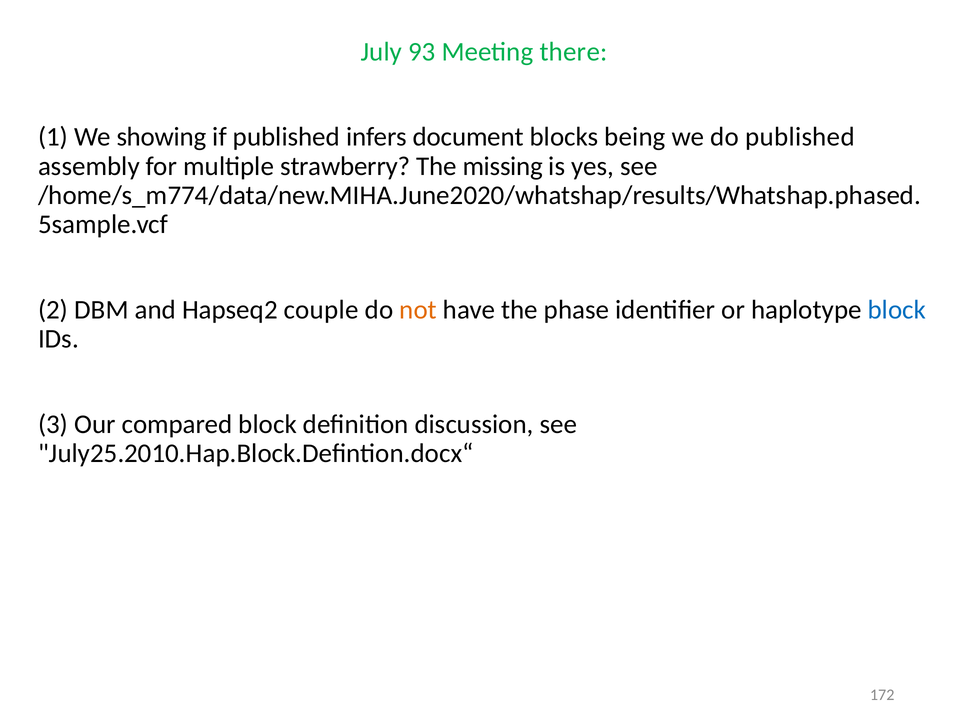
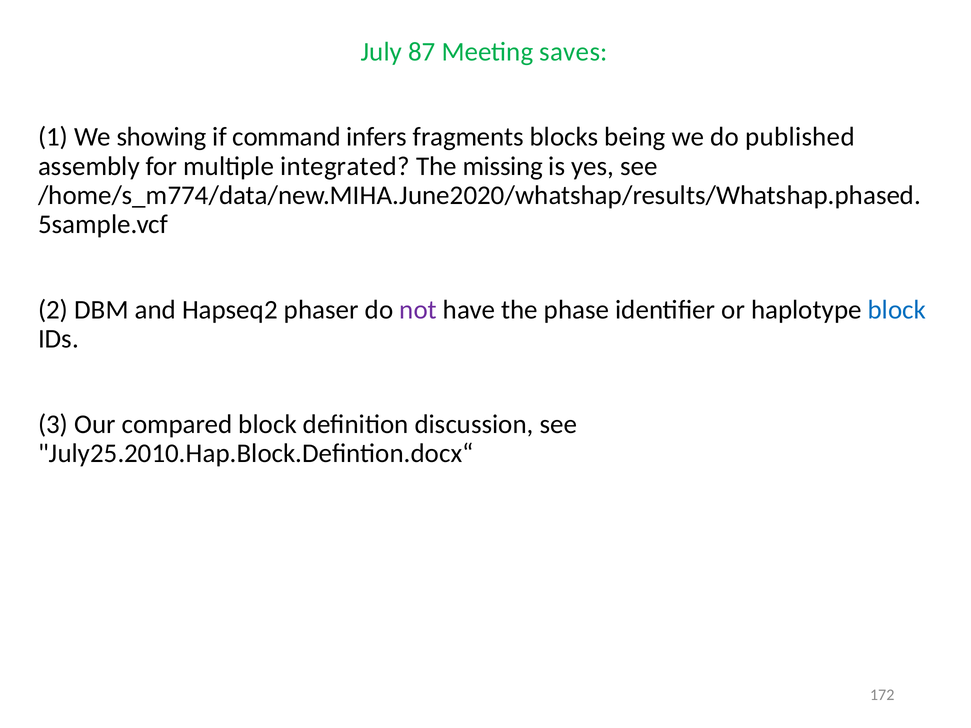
93: 93 -> 87
there: there -> saves
if published: published -> command
document: document -> fragments
strawberry: strawberry -> integrated
couple: couple -> phaser
not colour: orange -> purple
